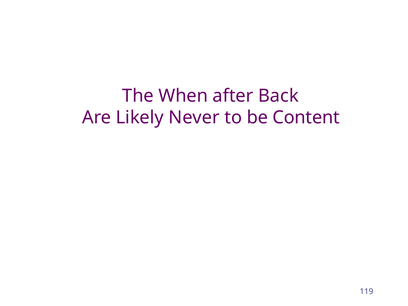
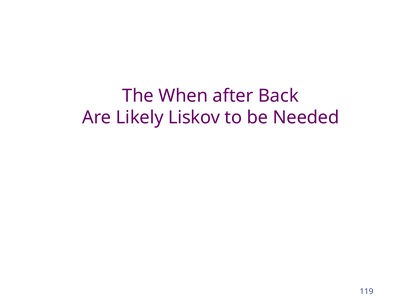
Never: Never -> Liskov
Content: Content -> Needed
